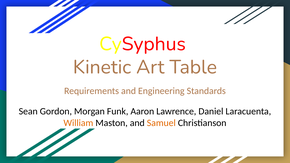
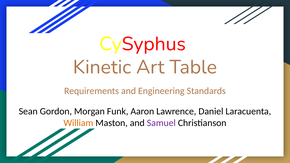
Samuel colour: orange -> purple
